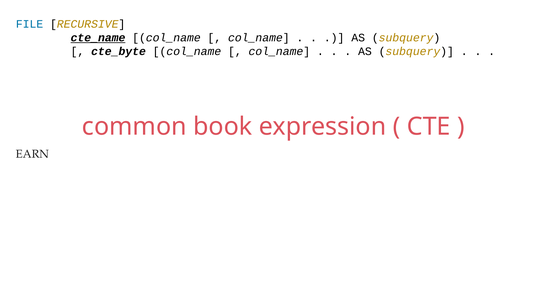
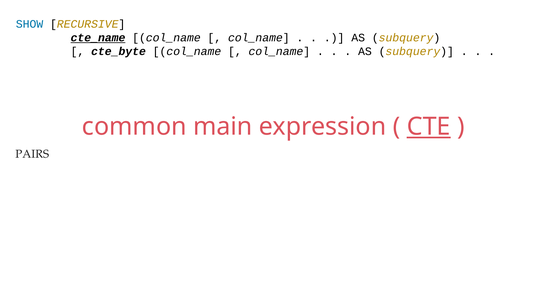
FILE: FILE -> SHOW
book: book -> main
CTE underline: none -> present
EARN: EARN -> PAIRS
